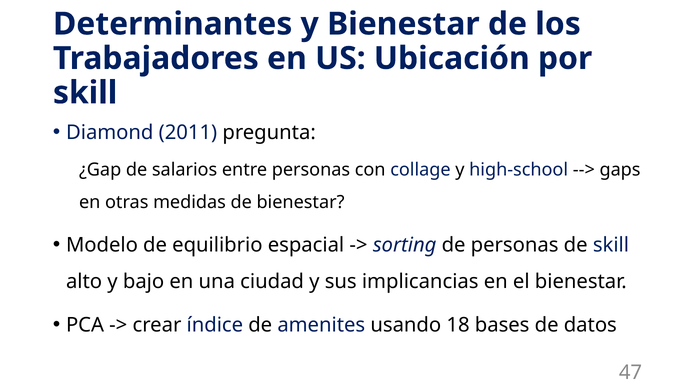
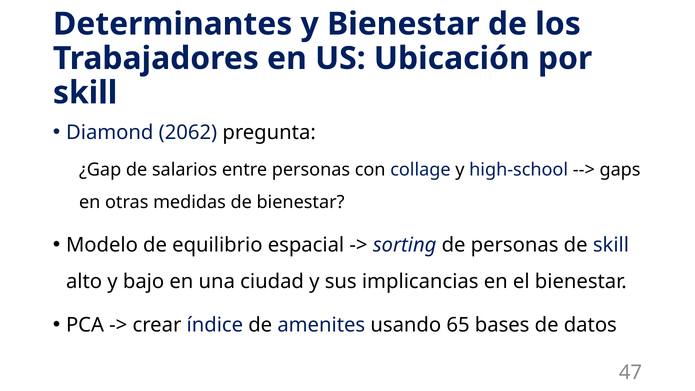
2011: 2011 -> 2062
18: 18 -> 65
